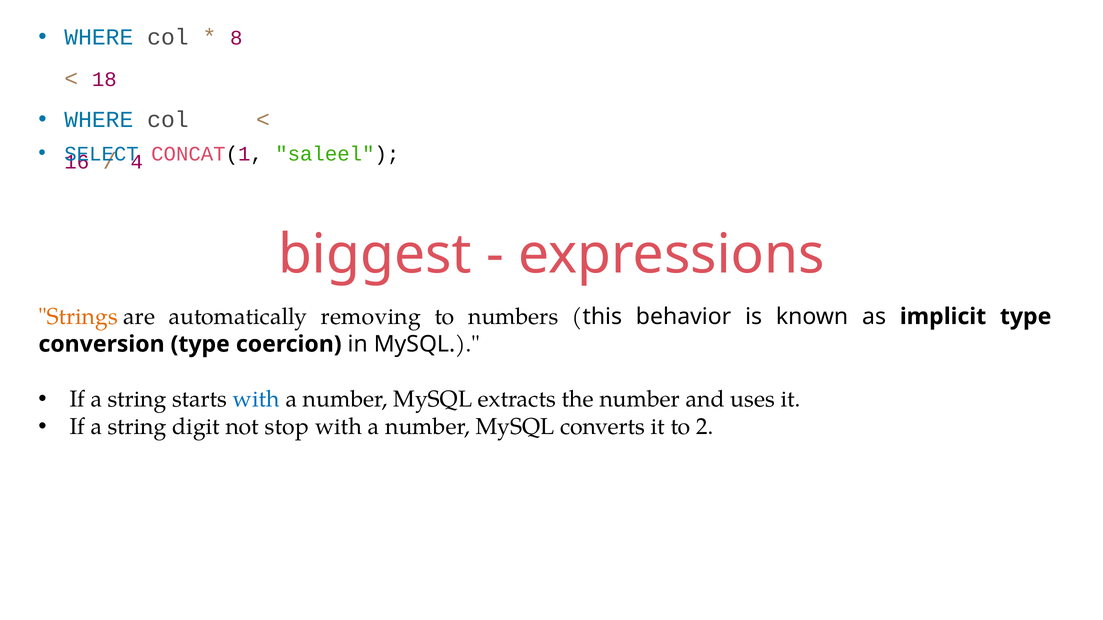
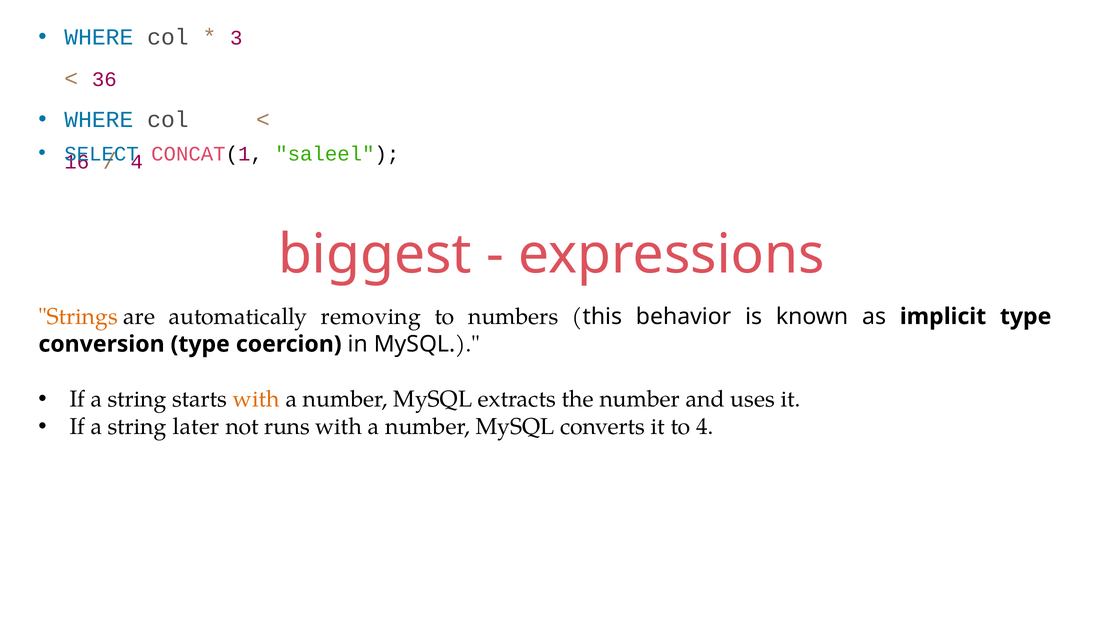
8: 8 -> 3
18: 18 -> 36
with at (256, 400) colour: blue -> orange
digit: digit -> later
stop: stop -> runs
to 2: 2 -> 4
